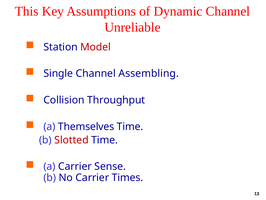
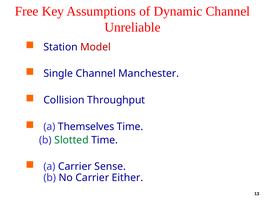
This: This -> Free
Assembling: Assembling -> Manchester
Slotted colour: red -> green
Times: Times -> Either
